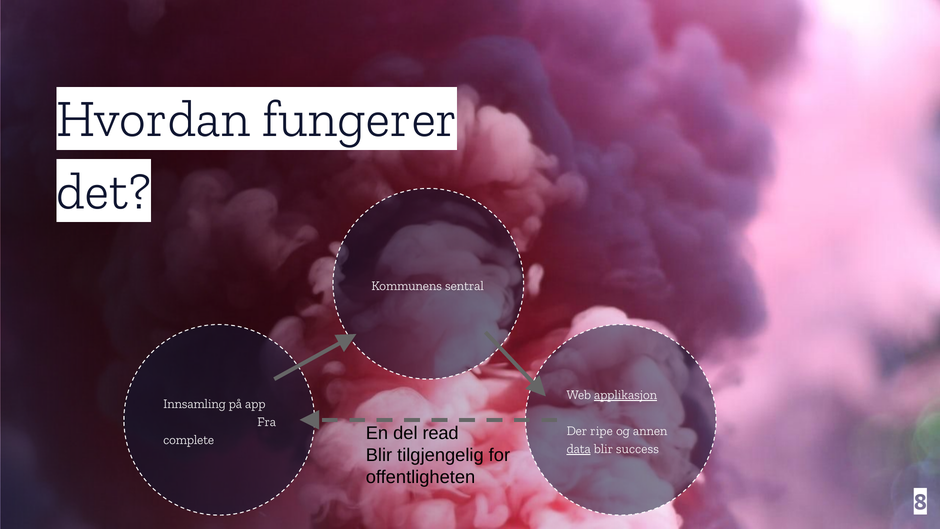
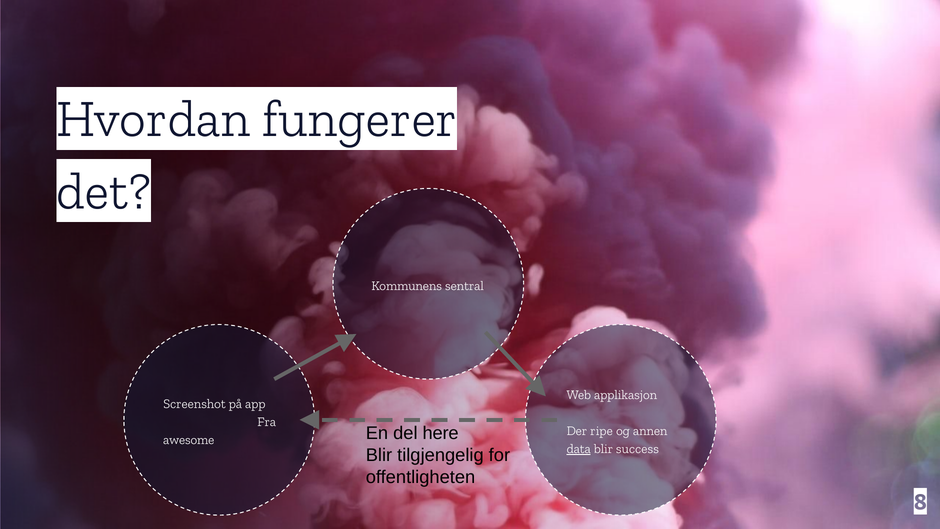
applikasjon underline: present -> none
Innsamling: Innsamling -> Screenshot
complete: complete -> awesome
read: read -> here
